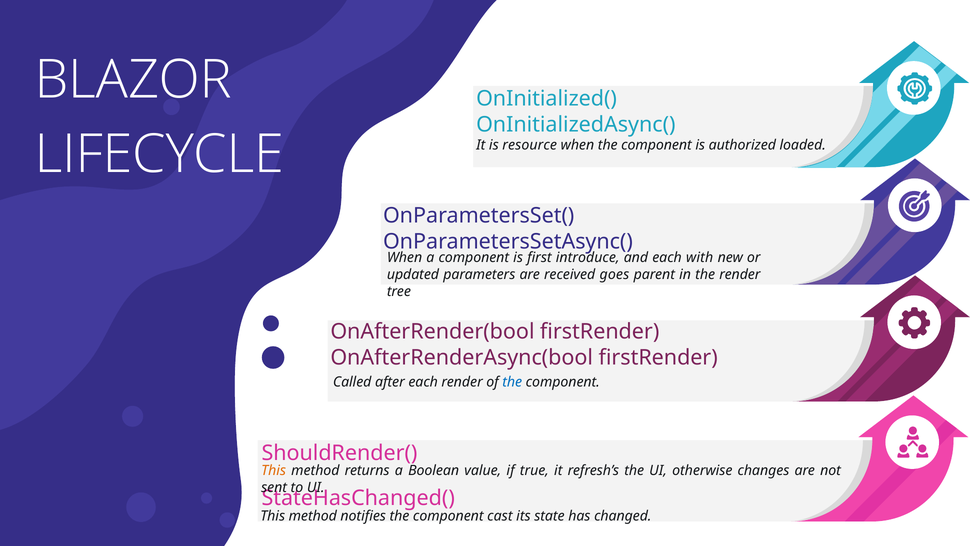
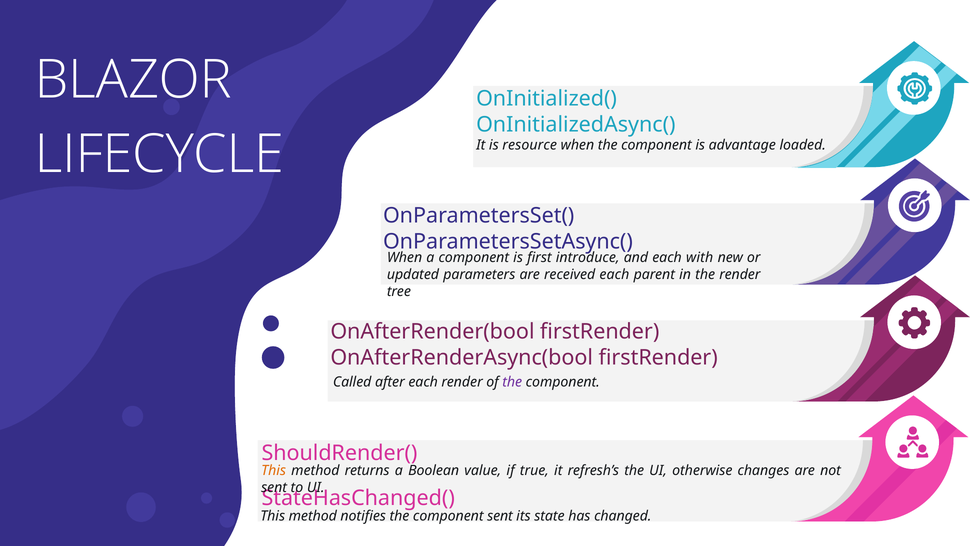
authorized: authorized -> advantage
received goes: goes -> each
the at (512, 382) colour: blue -> purple
component cast: cast -> sent
